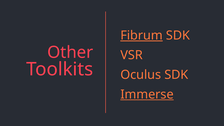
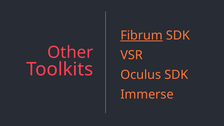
Immerse underline: present -> none
